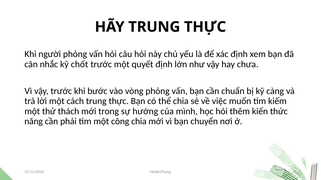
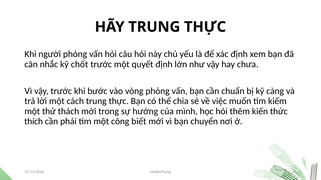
năng: năng -> thích
công chia: chia -> biết
